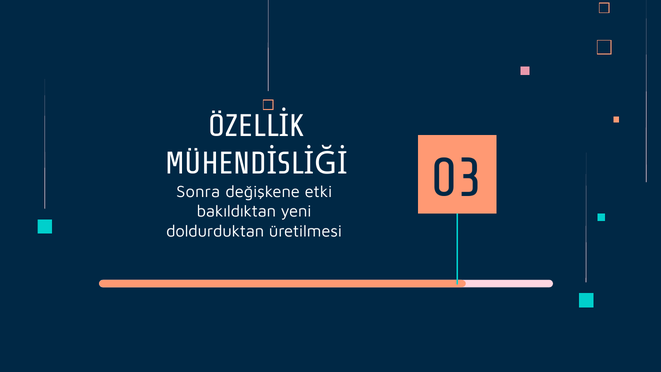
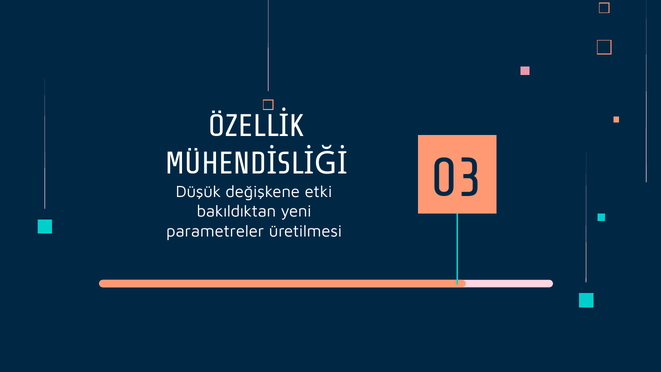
Sonra: Sonra -> Düşük
doldurduktan: doldurduktan -> parametreler
